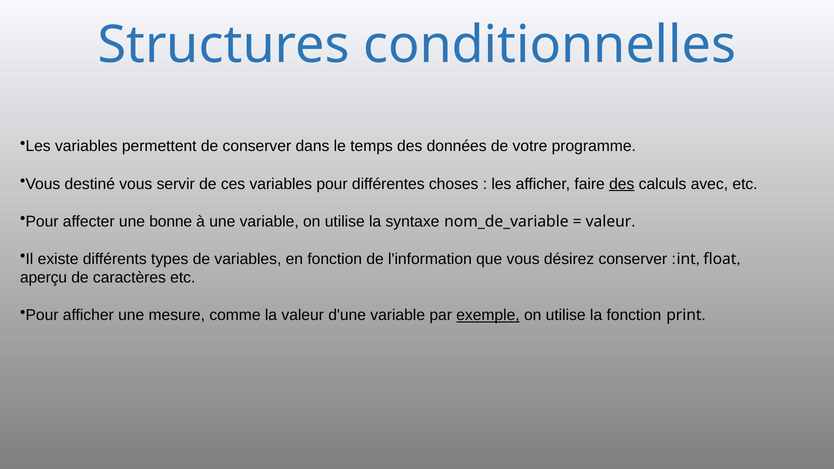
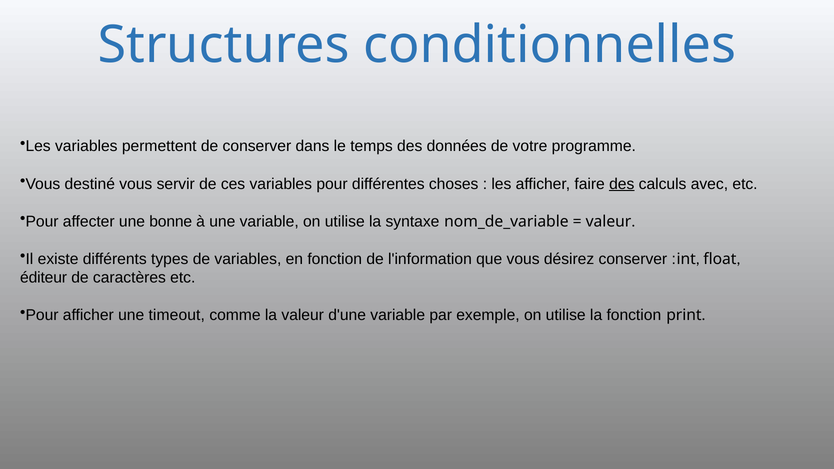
aperçu: aperçu -> éditeur
mesure: mesure -> timeout
exemple underline: present -> none
